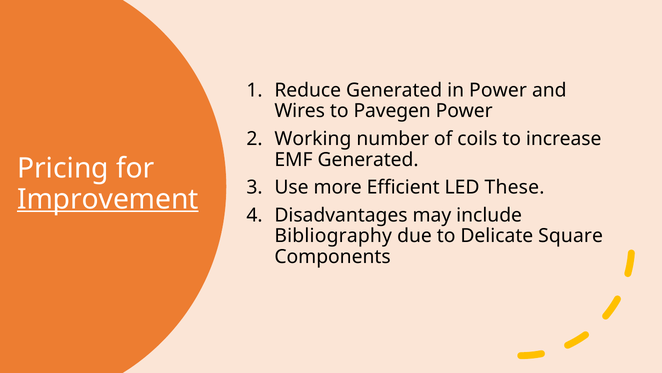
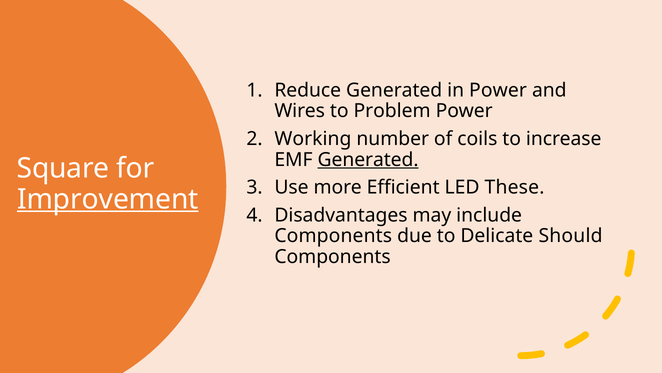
Pavegen: Pavegen -> Problem
Generated at (368, 159) underline: none -> present
Pricing: Pricing -> Square
Bibliography at (333, 236): Bibliography -> Components
Square: Square -> Should
